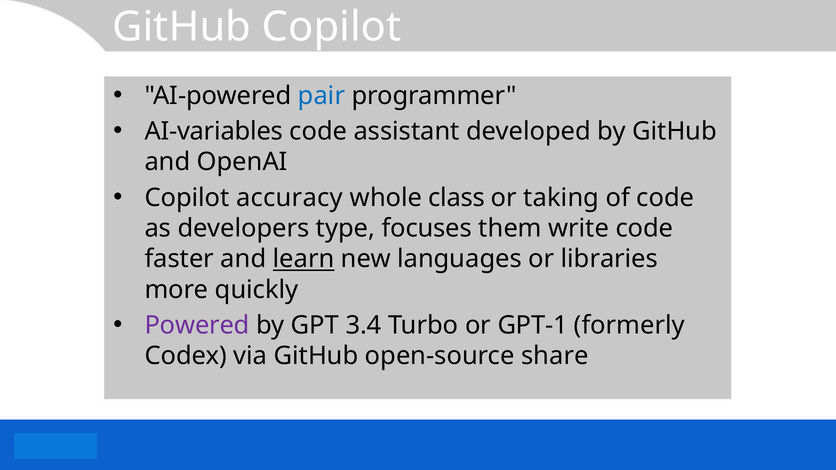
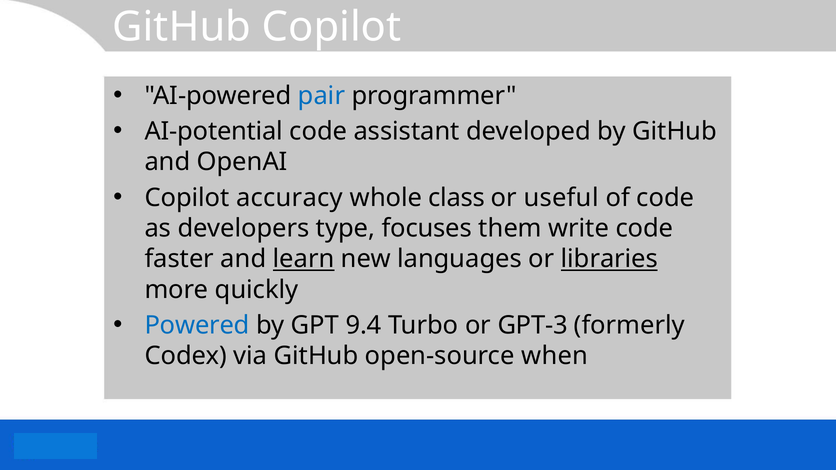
AI-variables: AI-variables -> AI-potential
taking: taking -> useful
libraries underline: none -> present
Powered colour: purple -> blue
3.4: 3.4 -> 9.4
GPT-1: GPT-1 -> GPT-3
share: share -> when
